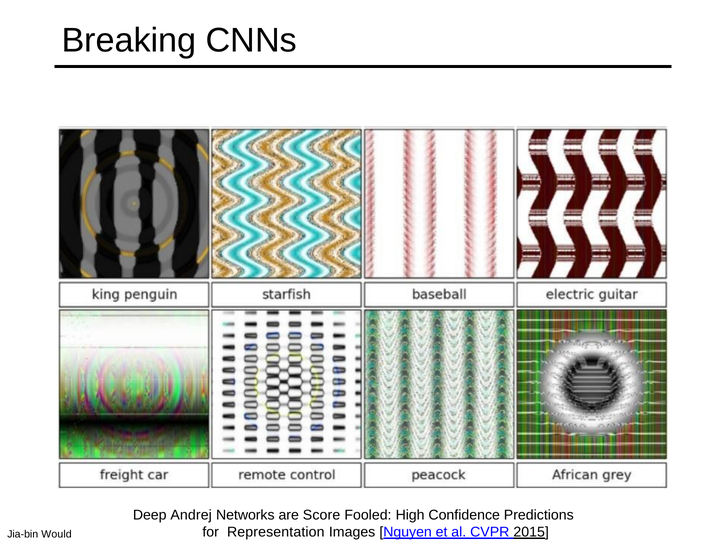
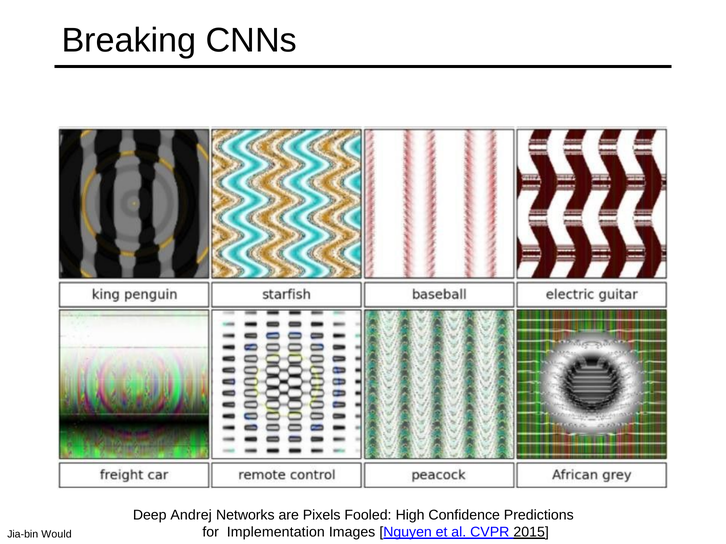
Score: Score -> Pixels
Representation: Representation -> Implementation
